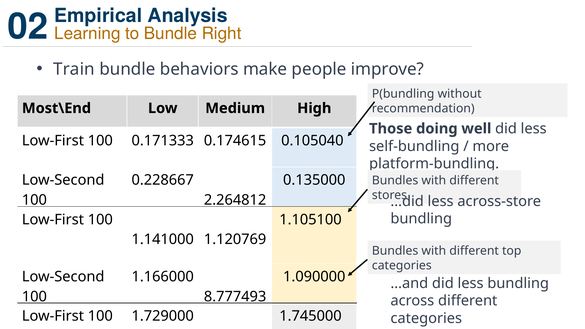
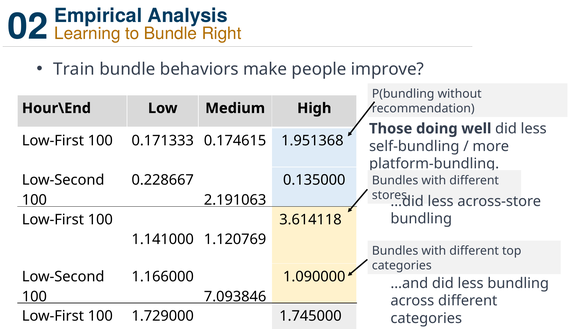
Most\End: Most\End -> Hour\End
0.105040: 0.105040 -> 1.951368
2.264812: 2.264812 -> 2.191063
1.105100: 1.105100 -> 3.614118
8.777493: 8.777493 -> 7.093846
